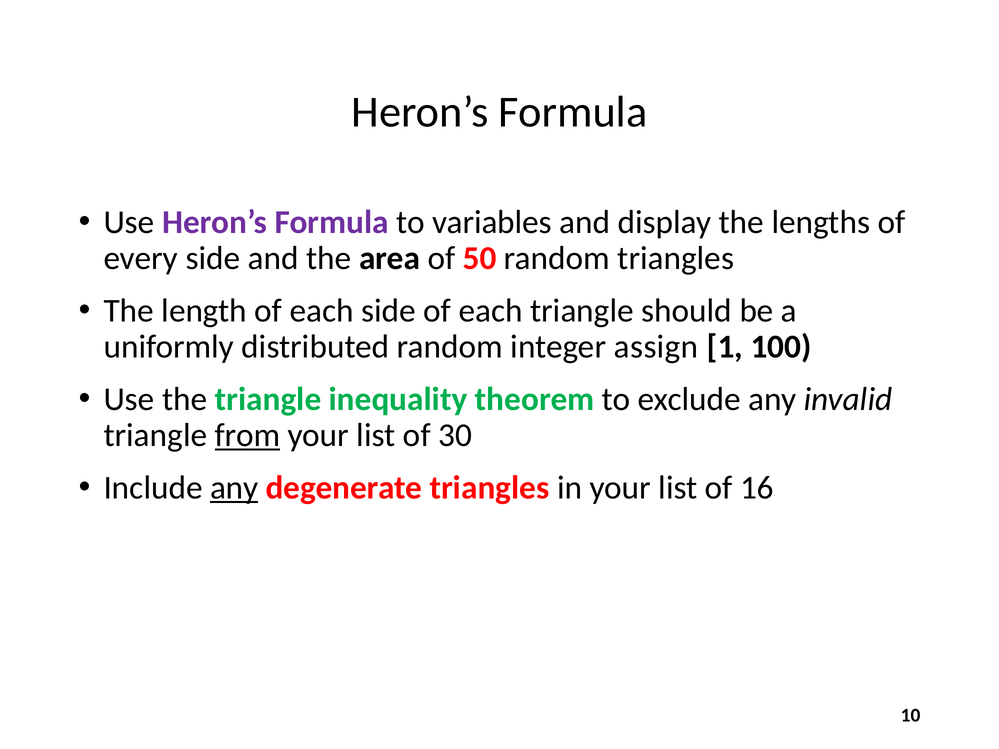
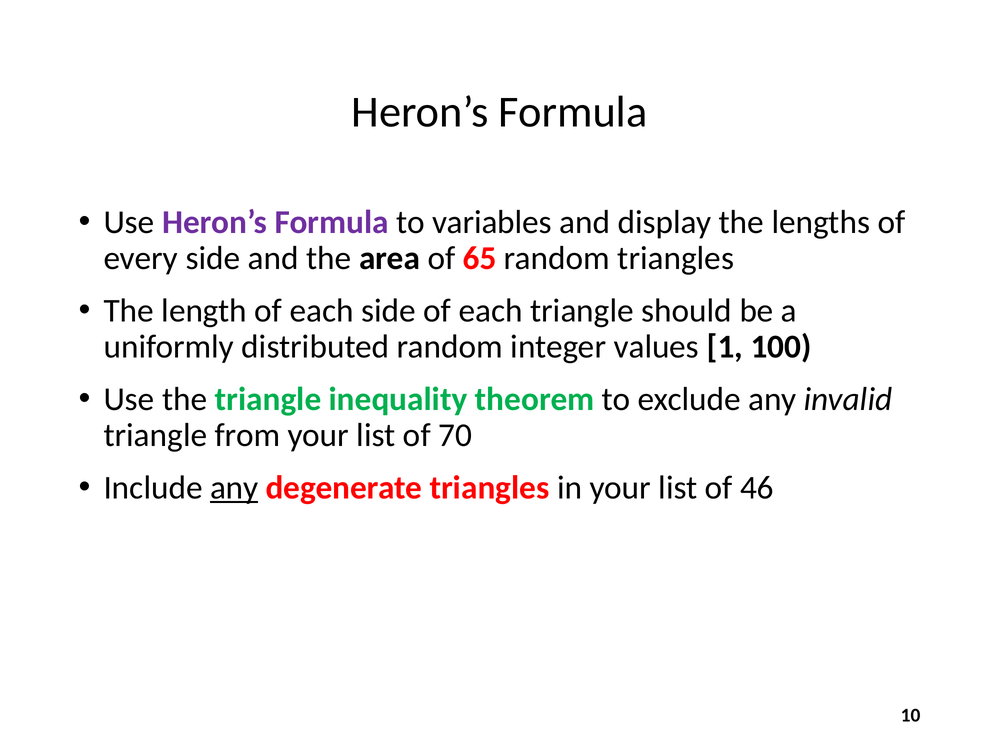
50: 50 -> 65
assign: assign -> values
from underline: present -> none
30: 30 -> 70
16: 16 -> 46
